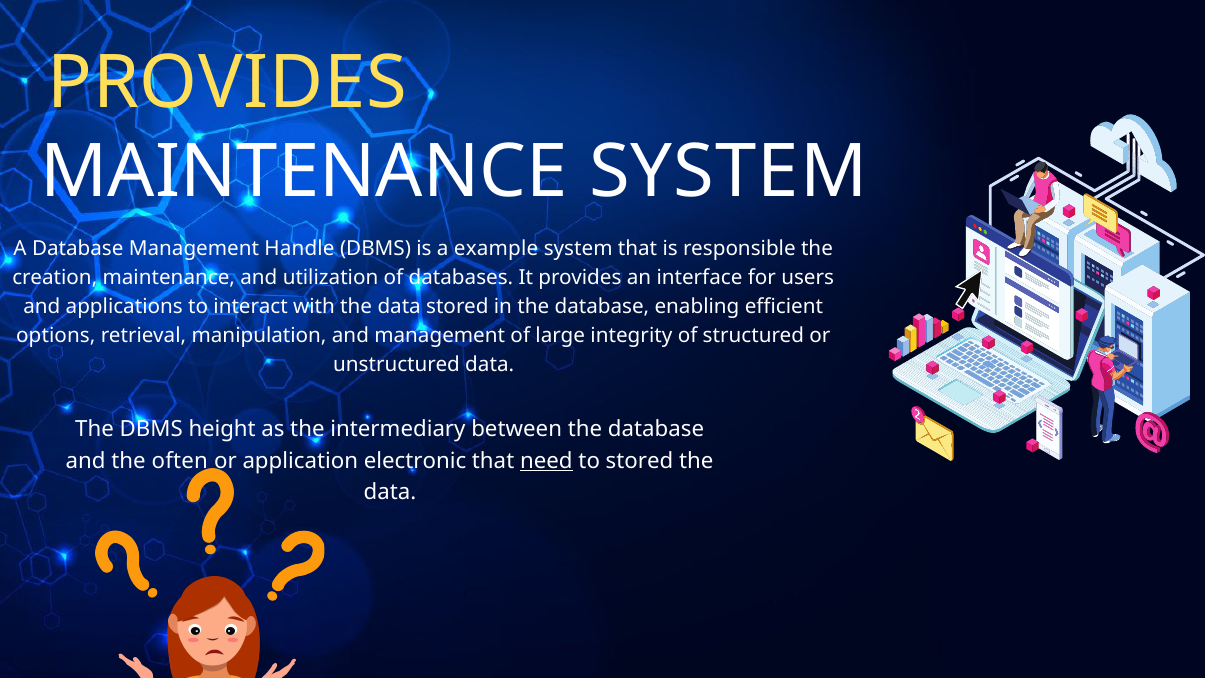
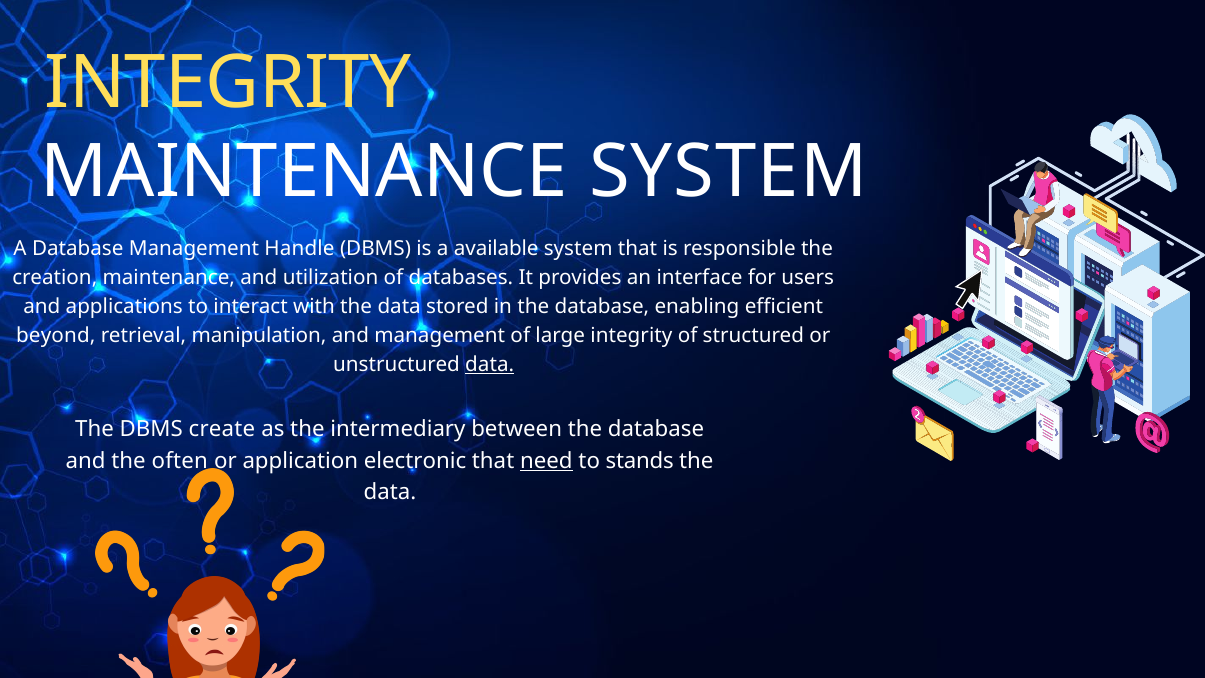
PROVIDES at (227, 83): PROVIDES -> INTEGRITY
example: example -> available
options: options -> beyond
data at (490, 365) underline: none -> present
height: height -> create
to stored: stored -> stands
